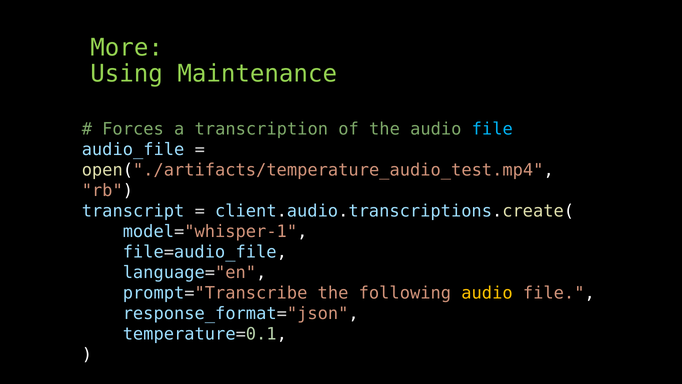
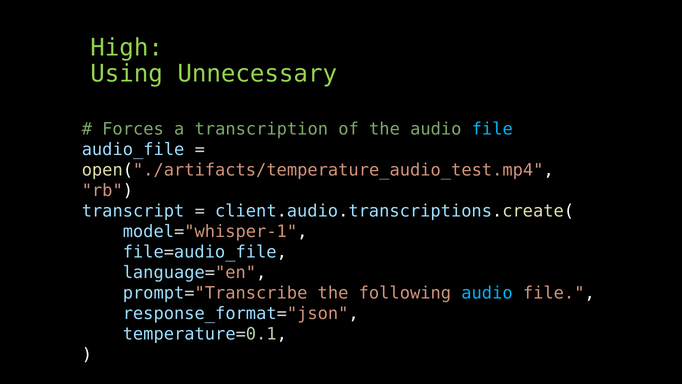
More: More -> High
Maintenance: Maintenance -> Unnecessary
audio at (487, 293) colour: yellow -> light blue
